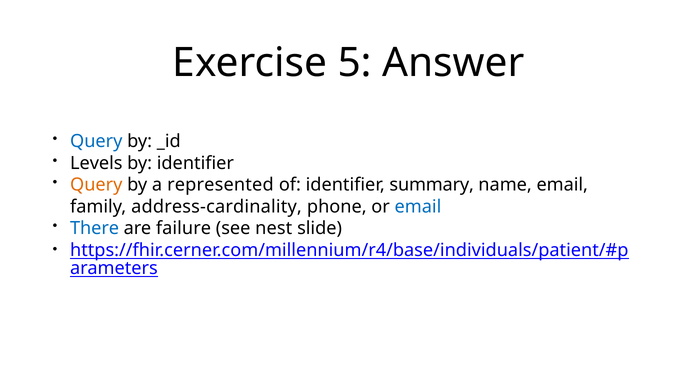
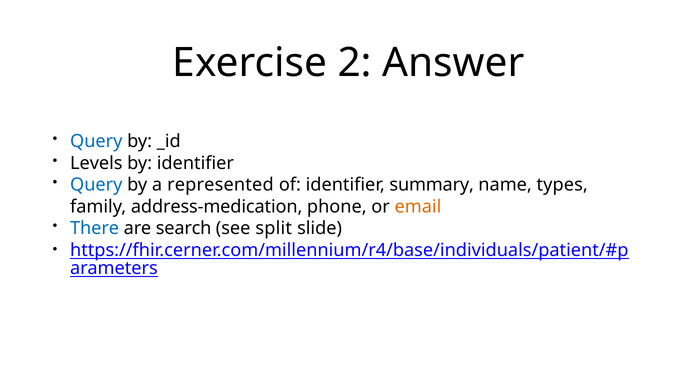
5: 5 -> 2
Query at (96, 185) colour: orange -> blue
name email: email -> types
address-cardinality: address-cardinality -> address-medication
email at (418, 207) colour: blue -> orange
failure: failure -> search
nest: nest -> split
